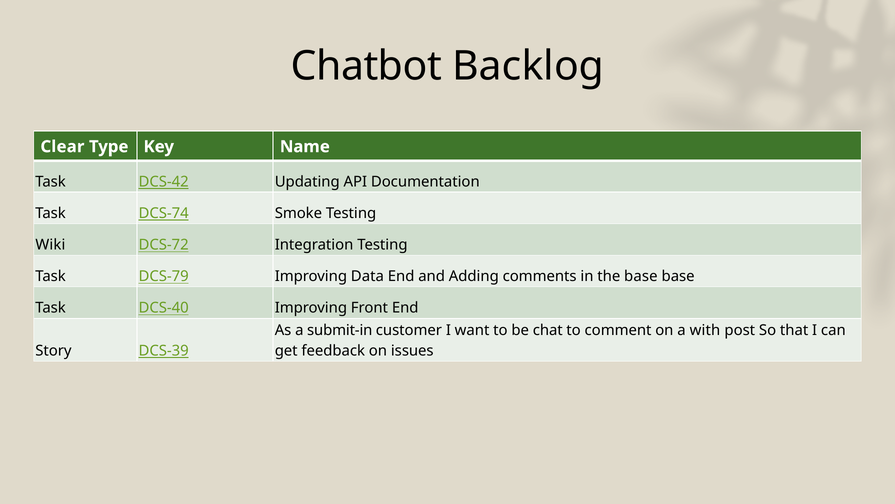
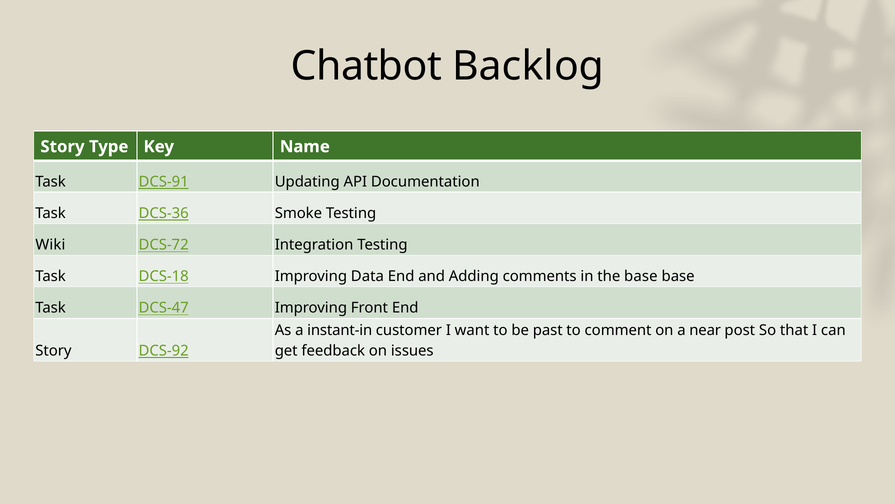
Clear at (62, 147): Clear -> Story
DCS-42: DCS-42 -> DCS-91
DCS-74: DCS-74 -> DCS-36
DCS-79: DCS-79 -> DCS-18
DCS-40: DCS-40 -> DCS-47
submit-in: submit-in -> instant-in
chat: chat -> past
with: with -> near
DCS-39: DCS-39 -> DCS-92
